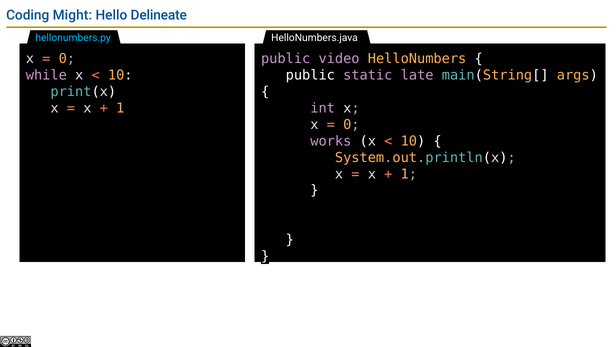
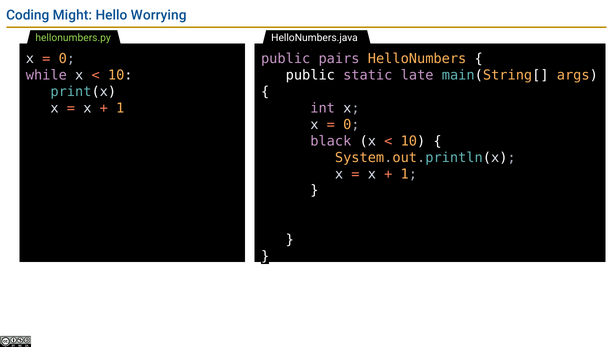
Delineate: Delineate -> Worrying
hellonumbers.py colour: light blue -> light green
video: video -> pairs
works: works -> black
